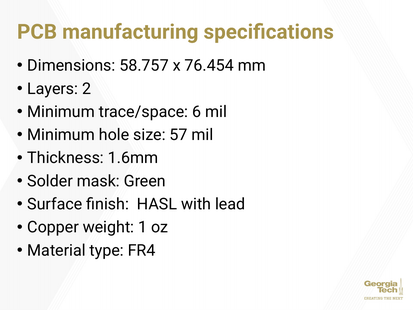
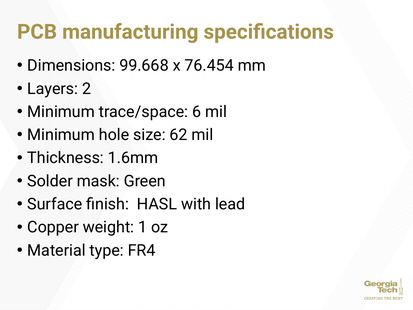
58.757: 58.757 -> 99.668
57: 57 -> 62
